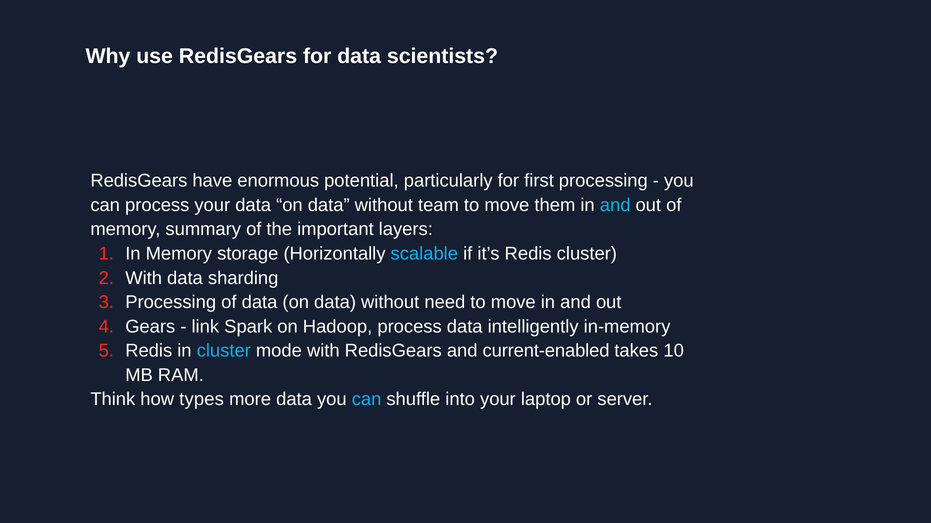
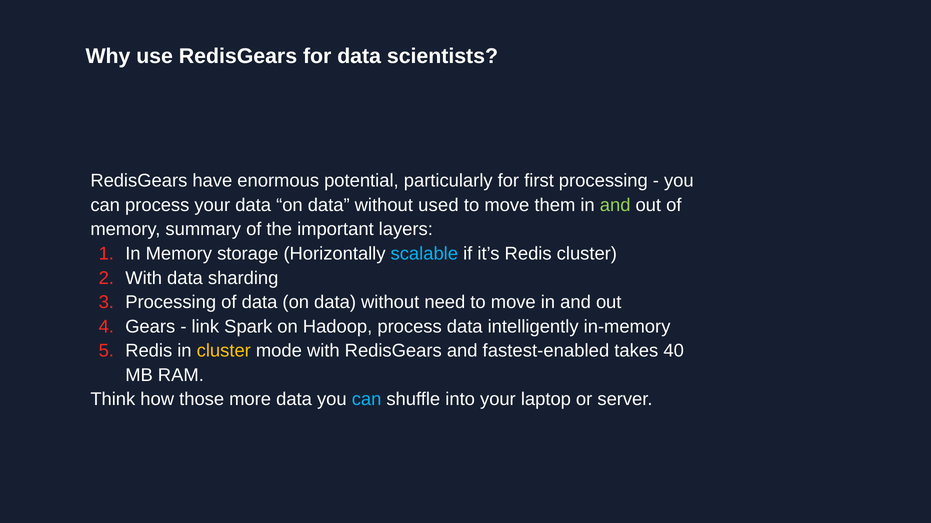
team: team -> used
and at (615, 205) colour: light blue -> light green
cluster at (224, 351) colour: light blue -> yellow
current-enabled: current-enabled -> fastest-enabled
10: 10 -> 40
types: types -> those
